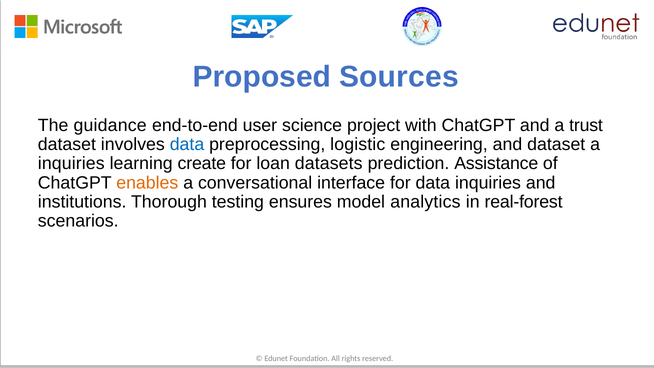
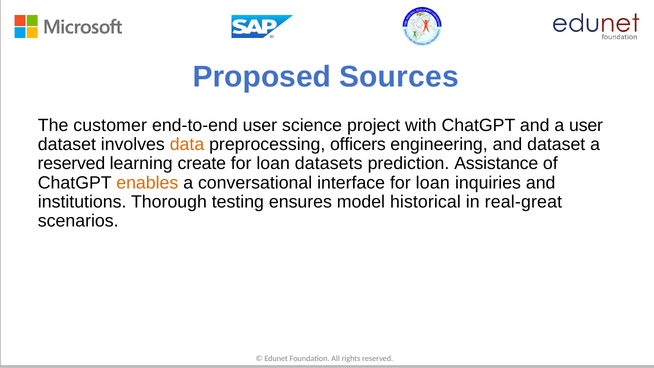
guidance: guidance -> customer
a trust: trust -> user
data at (187, 144) colour: blue -> orange
logistic: logistic -> officers
inquiries at (71, 163): inquiries -> reserved
interface for data: data -> loan
analytics: analytics -> historical
real-forest: real-forest -> real-great
